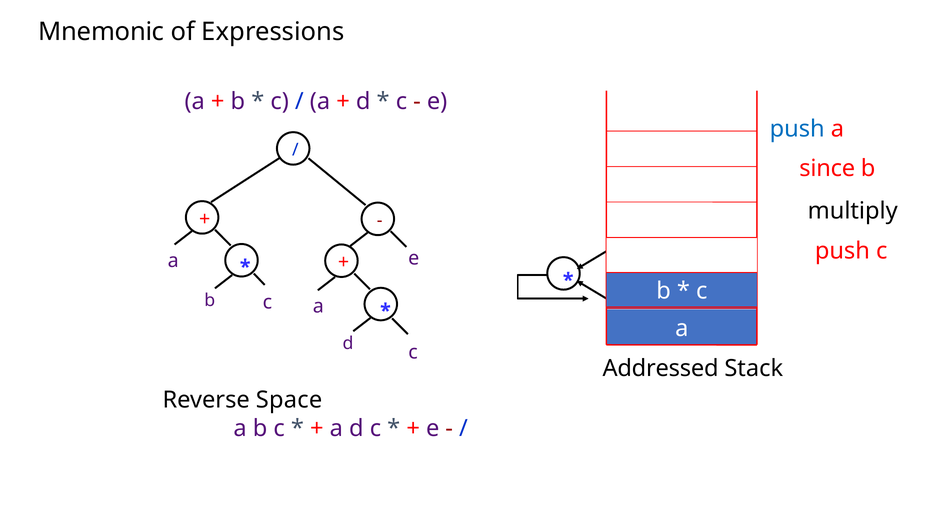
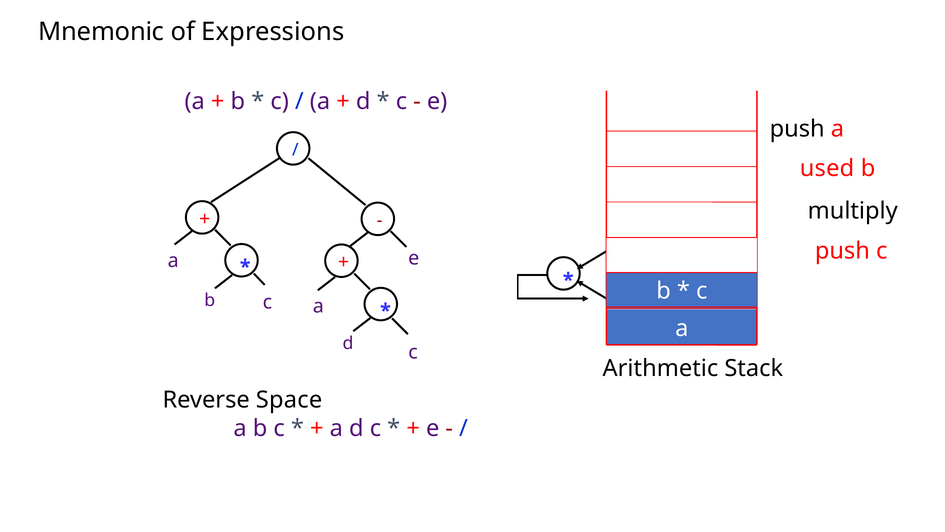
push at (797, 129) colour: blue -> black
since: since -> used
Addressed: Addressed -> Arithmetic
